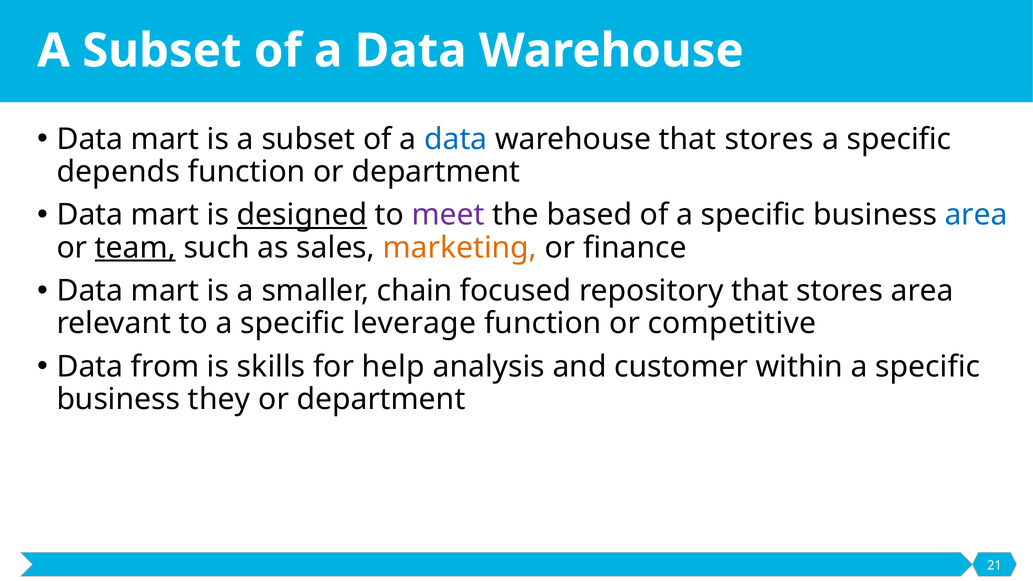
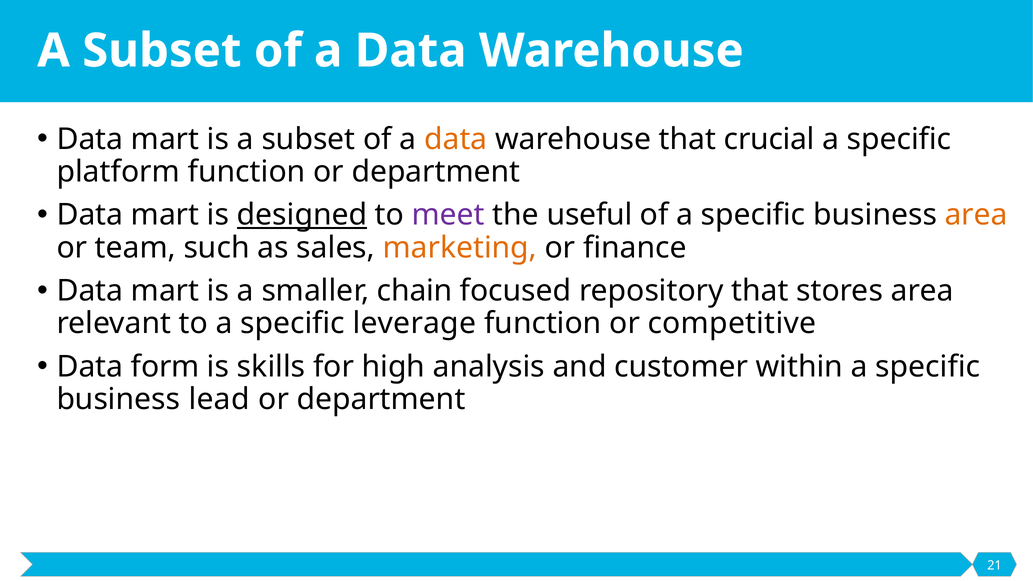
data at (456, 139) colour: blue -> orange
warehouse that stores: stores -> crucial
depends: depends -> platform
based: based -> useful
area at (976, 215) colour: blue -> orange
team underline: present -> none
from: from -> form
help: help -> high
they: they -> lead
